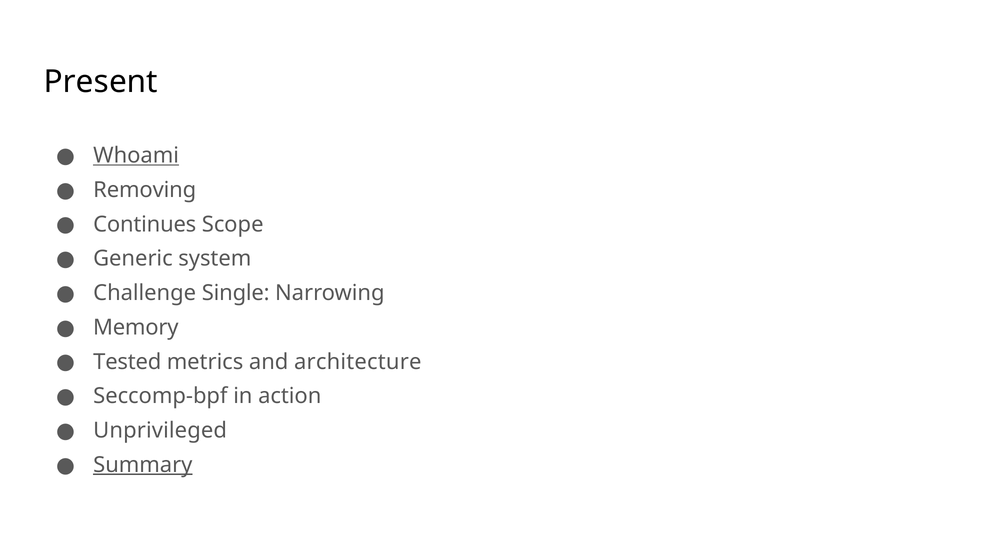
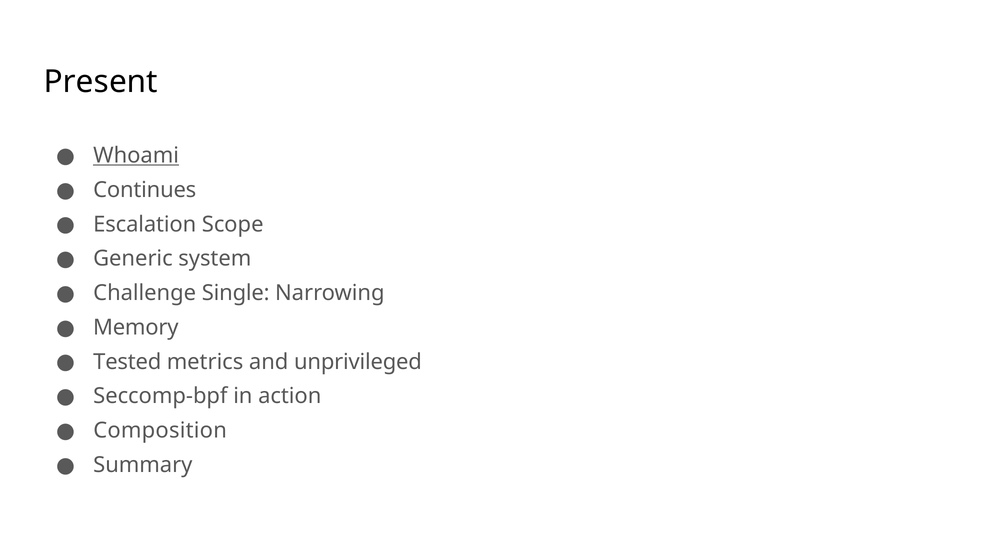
Removing: Removing -> Continues
Continues: Continues -> Escalation
architecture: architecture -> unprivileged
Unprivileged: Unprivileged -> Composition
Summary underline: present -> none
